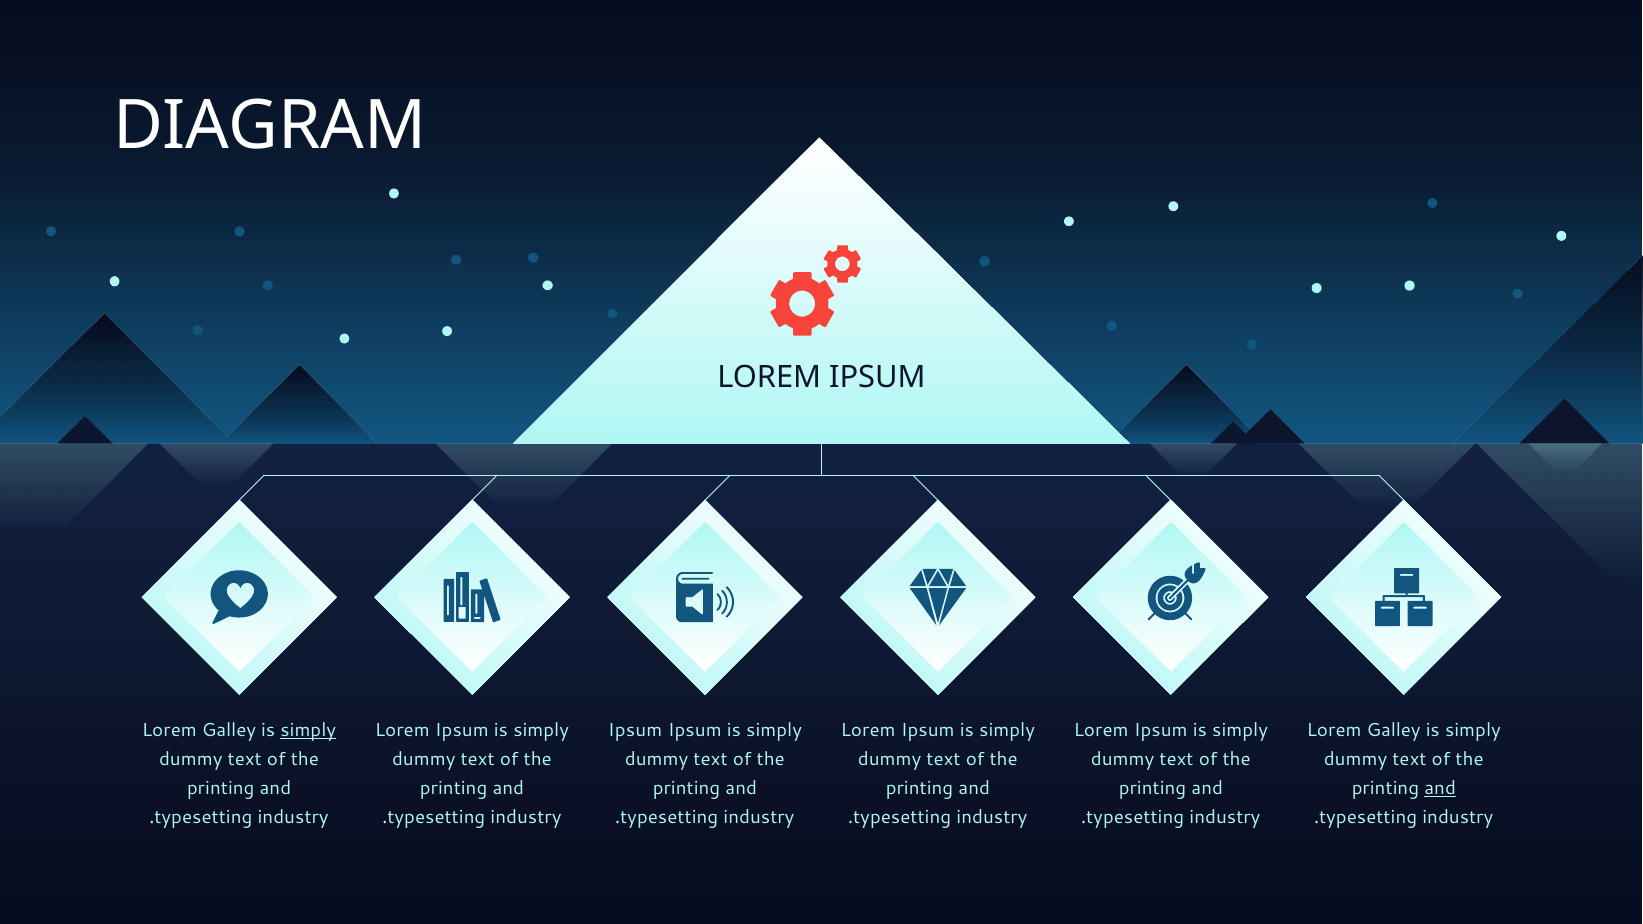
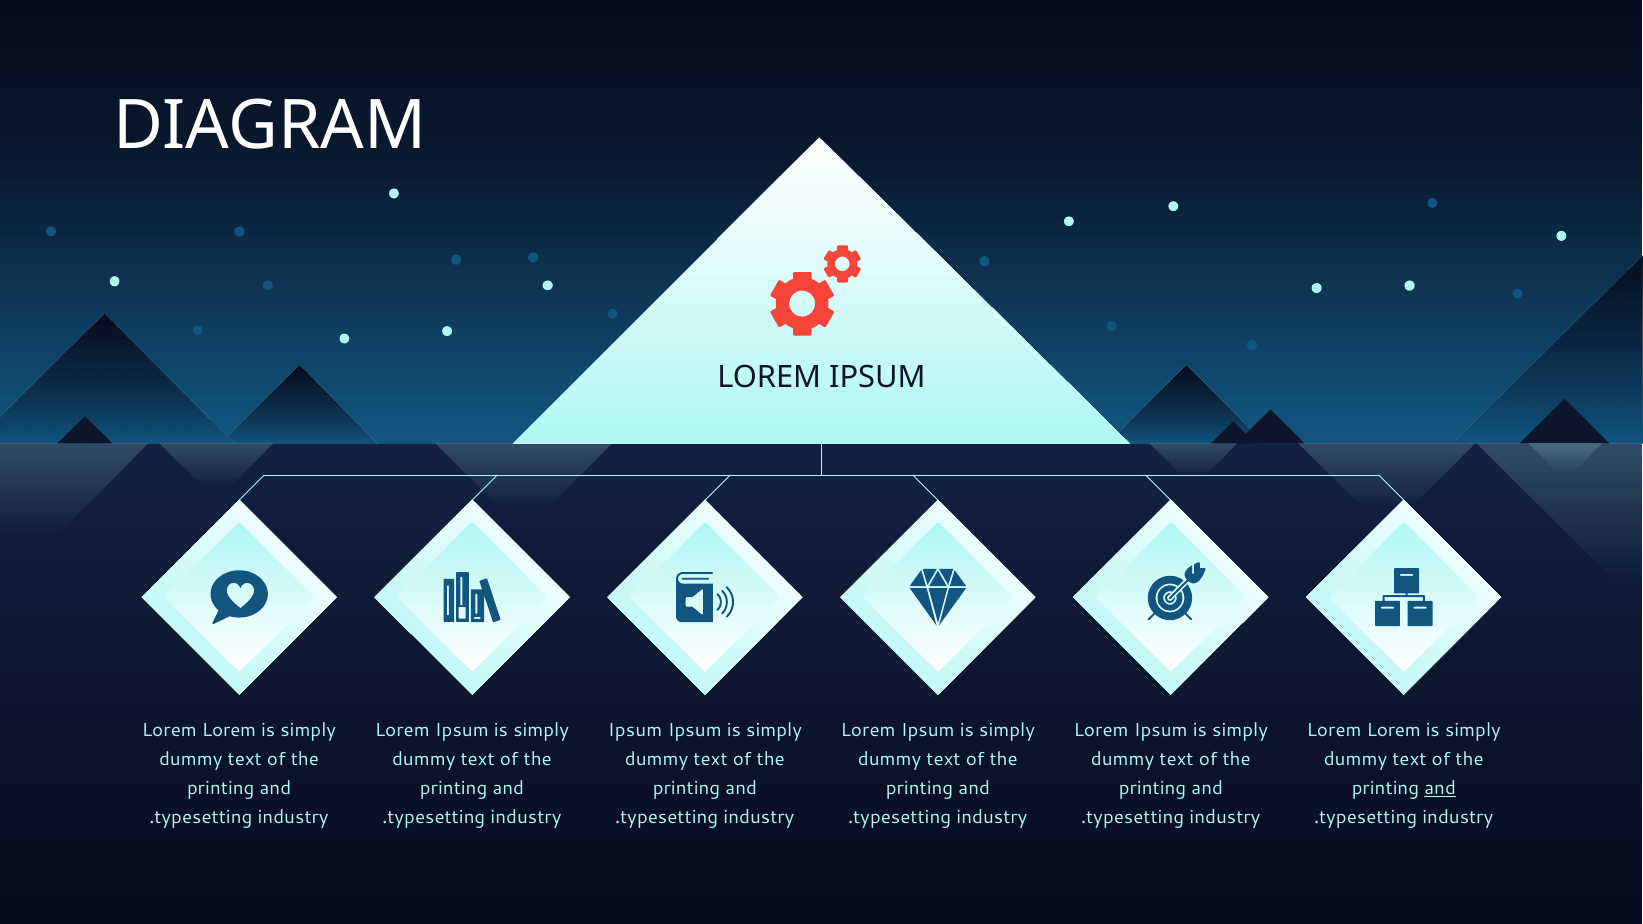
Galley at (229, 731): Galley -> Lorem
simply at (308, 731) underline: present -> none
Galley at (1394, 731): Galley -> Lorem
